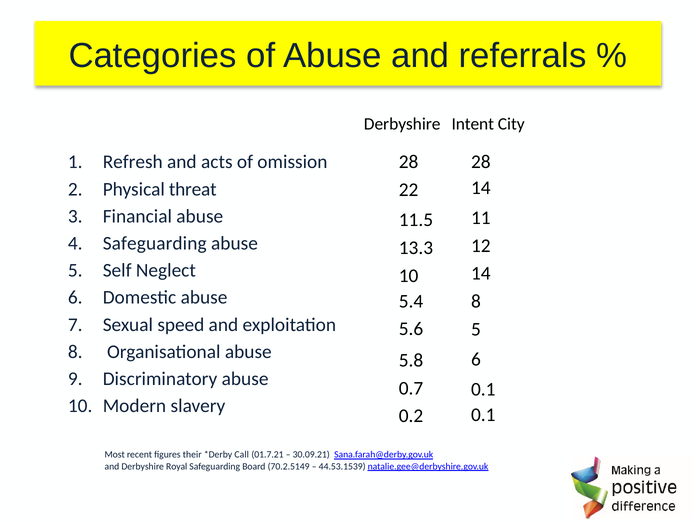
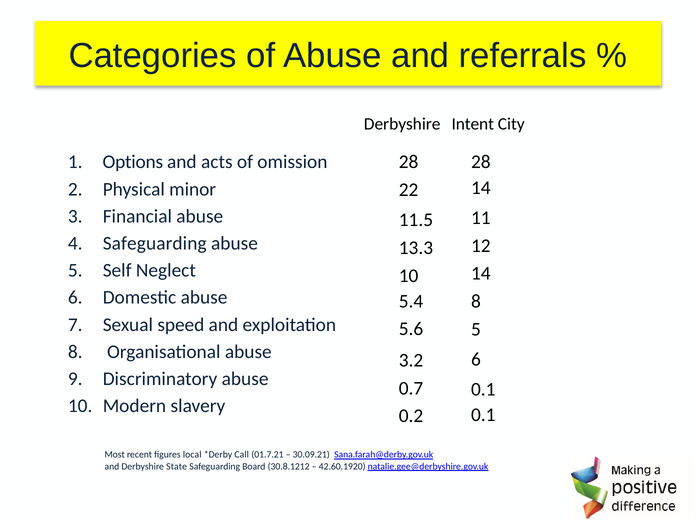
Refresh: Refresh -> Options
threat: threat -> minor
5.8: 5.8 -> 3.2
their: their -> local
Royal: Royal -> State
70.2.5149: 70.2.5149 -> 30.8.1212
44.53.1539: 44.53.1539 -> 42.60.1920
